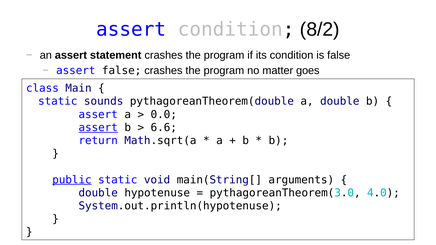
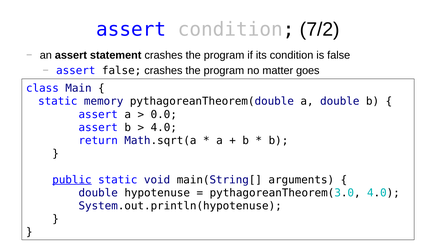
8/2: 8/2 -> 7/2
sounds: sounds -> memory
assert at (98, 128) underline: present -> none
6.6 at (164, 128): 6.6 -> 4.0
